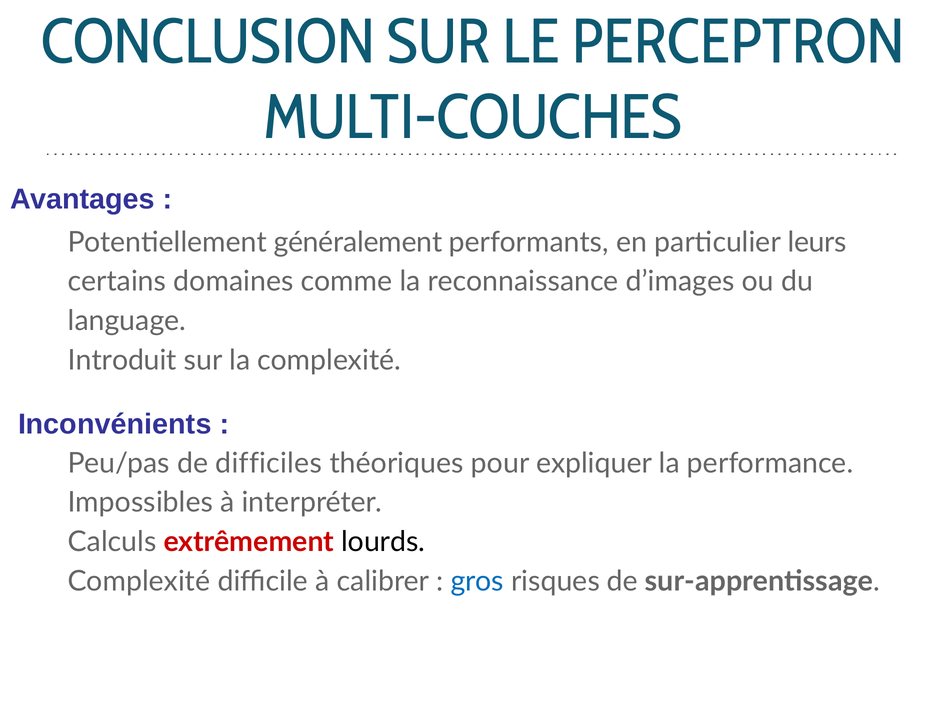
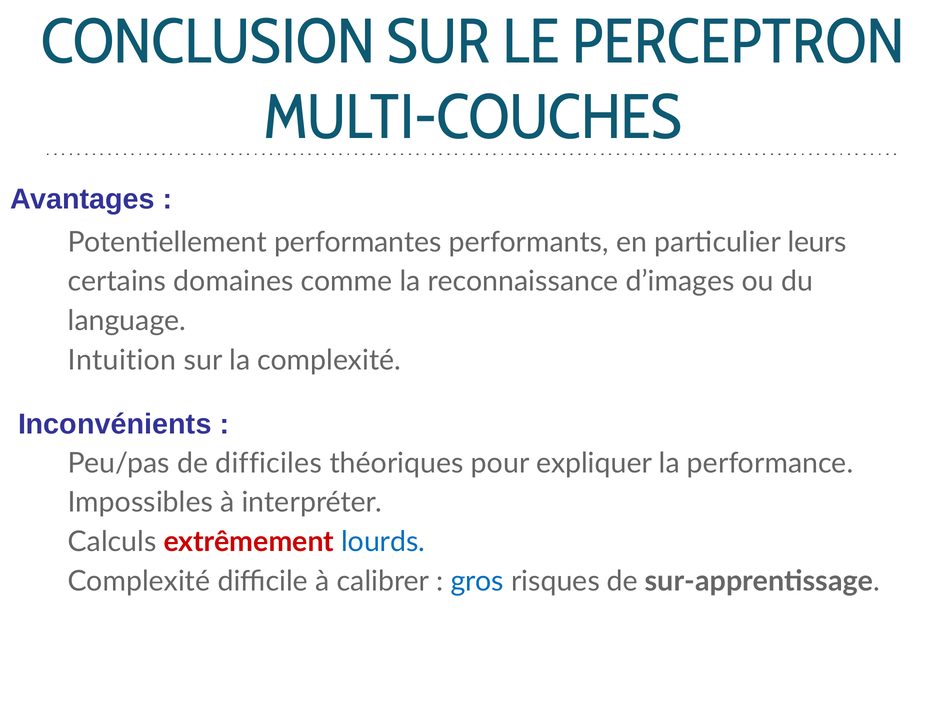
généralement: généralement -> performantes
Introduit: Introduit -> Intuition
lourds colour: black -> blue
